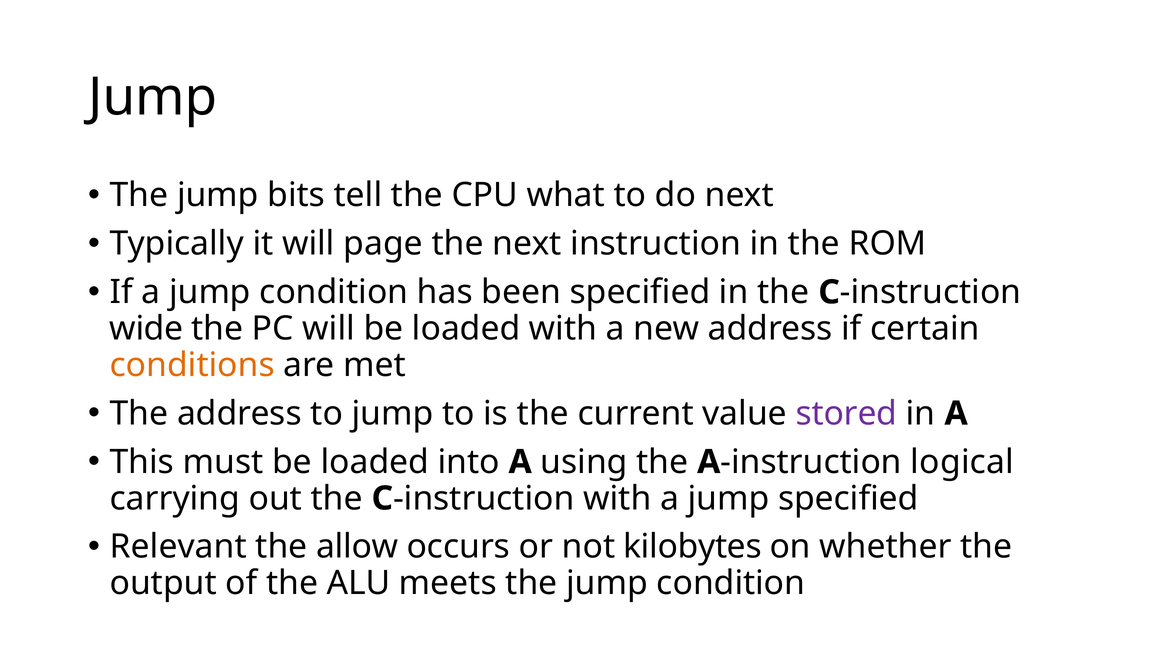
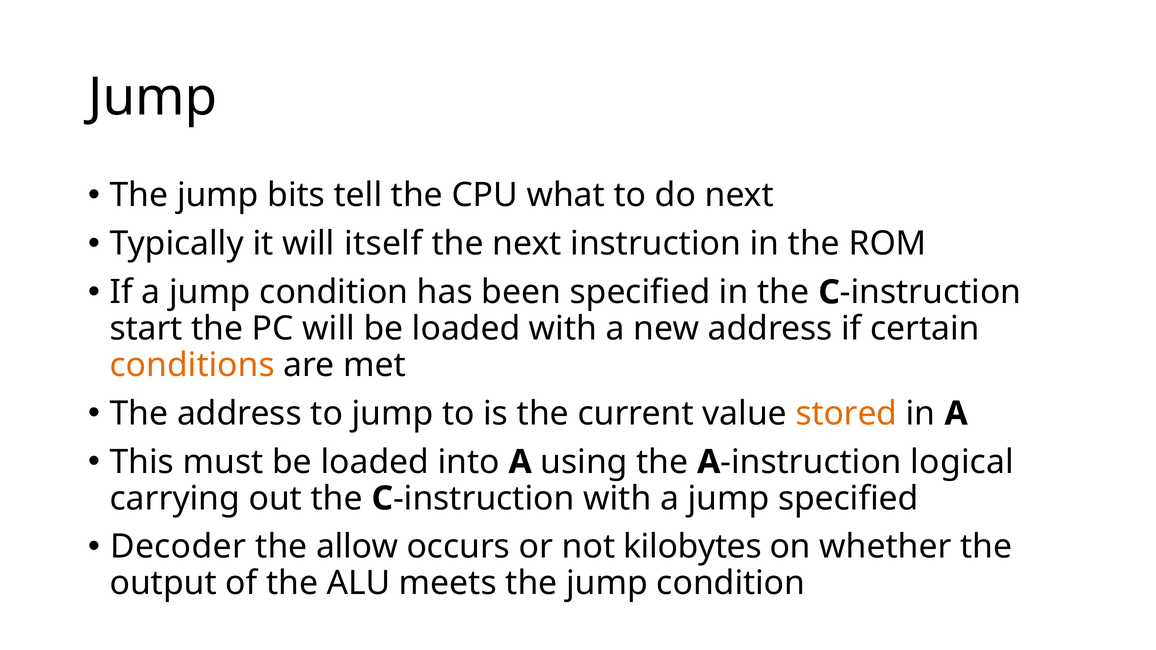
page: page -> itself
wide: wide -> start
stored colour: purple -> orange
Relevant: Relevant -> Decoder
